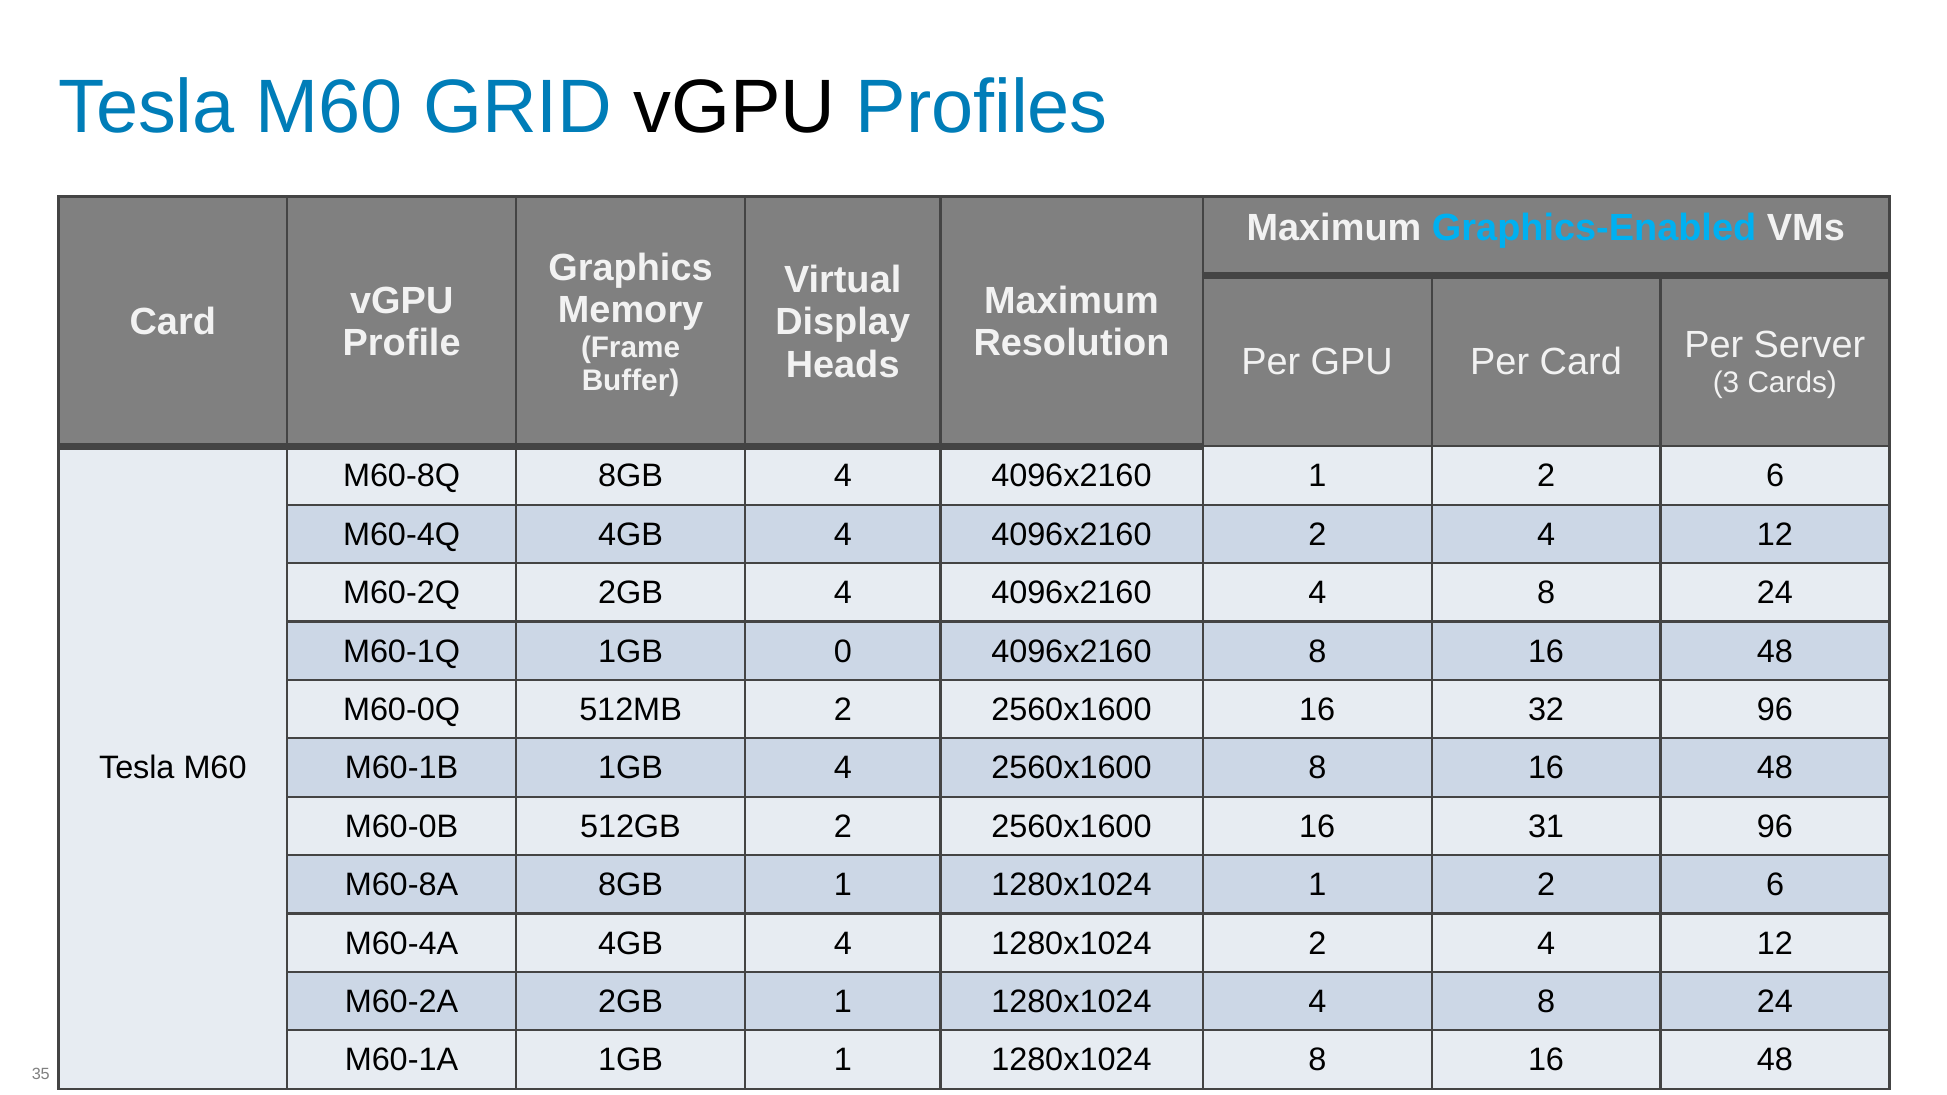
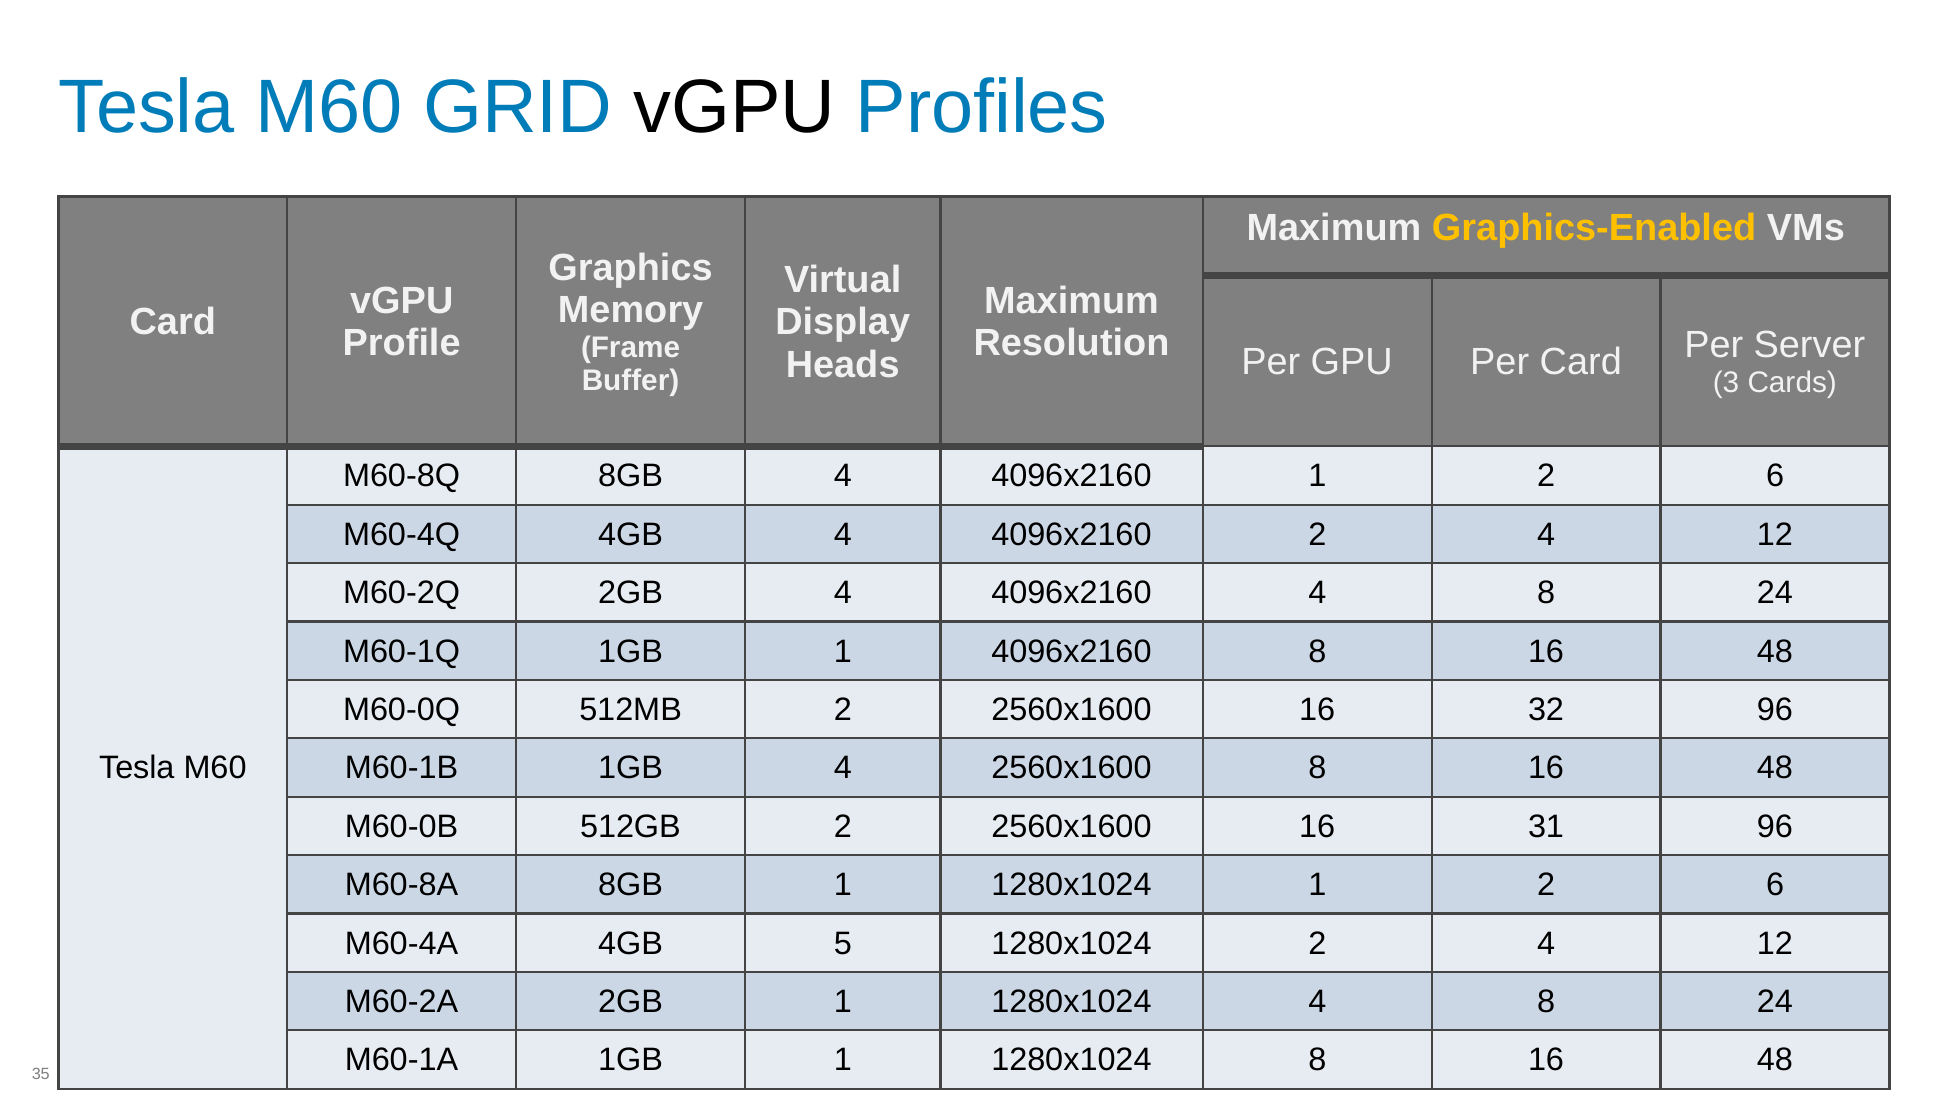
Graphics-Enabled colour: light blue -> yellow
M60-1Q 1GB 0: 0 -> 1
M60-4A 4GB 4: 4 -> 5
